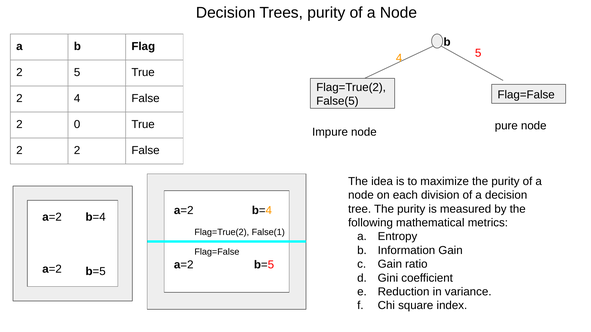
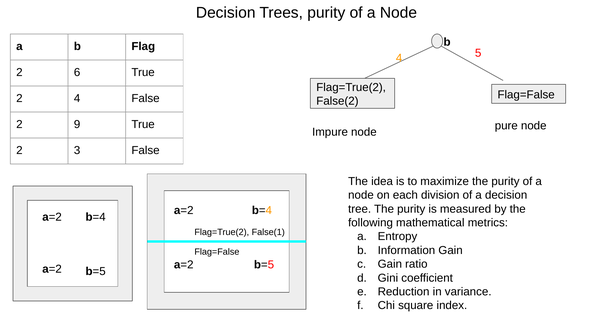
2 5: 5 -> 6
False(5: False(5 -> False(2
0: 0 -> 9
2 2: 2 -> 3
